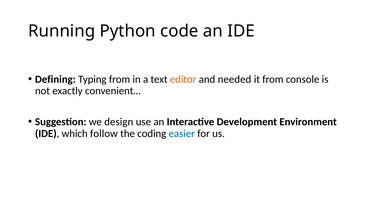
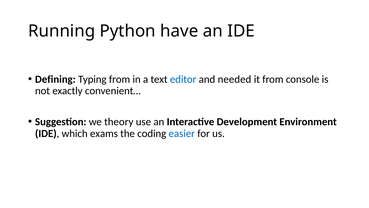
code: code -> have
editor colour: orange -> blue
design: design -> theory
follow: follow -> exams
